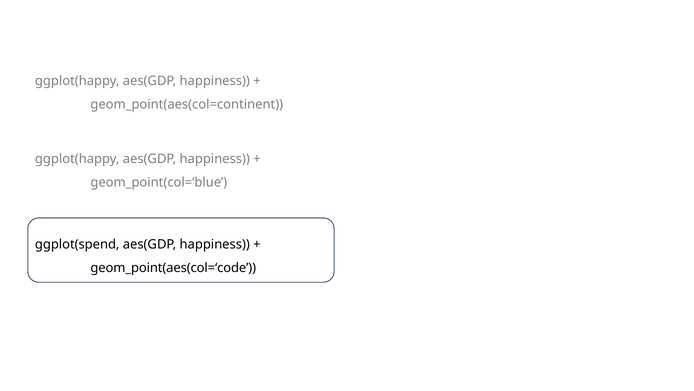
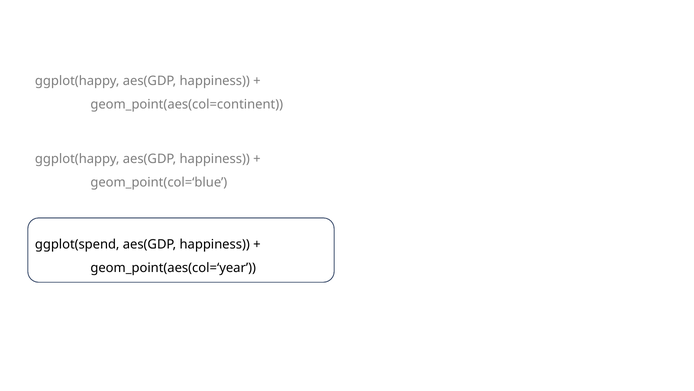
geom_point(aes(col=‘code: geom_point(aes(col=‘code -> geom_point(aes(col=‘year
